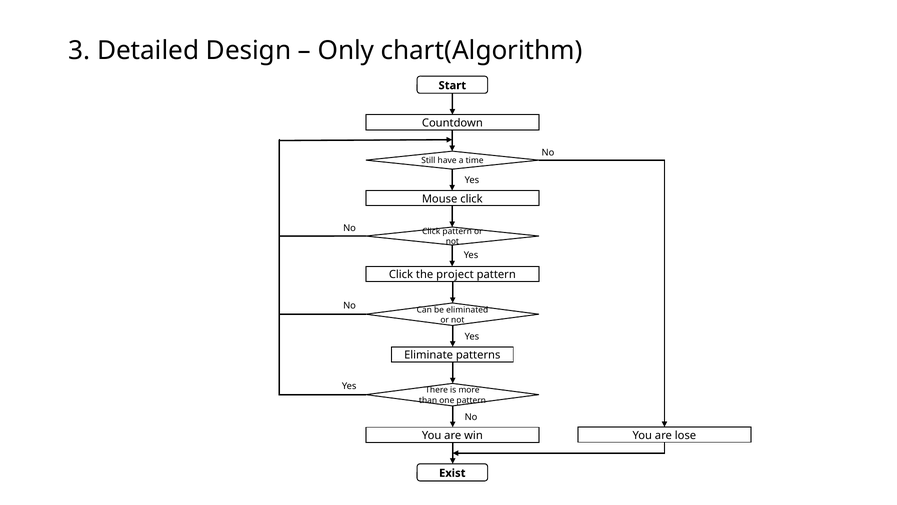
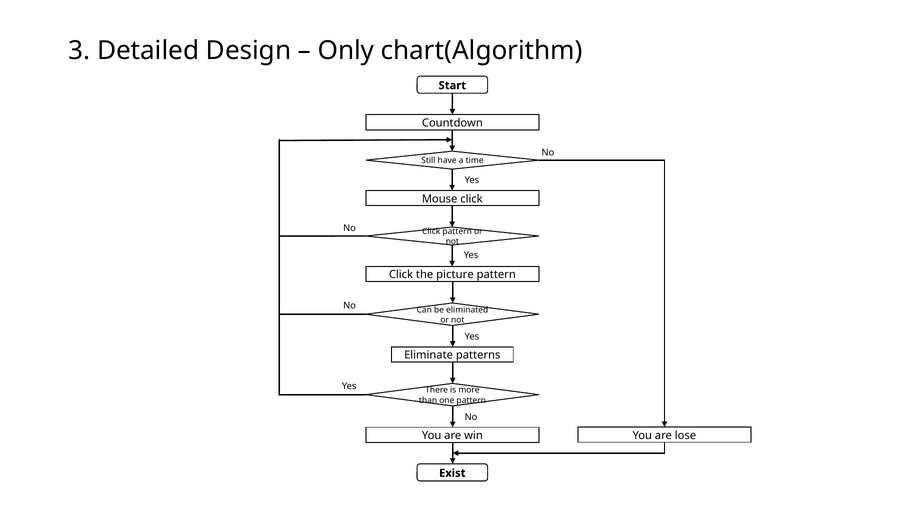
project: project -> picture
